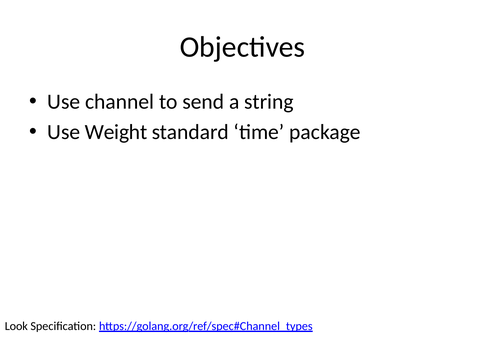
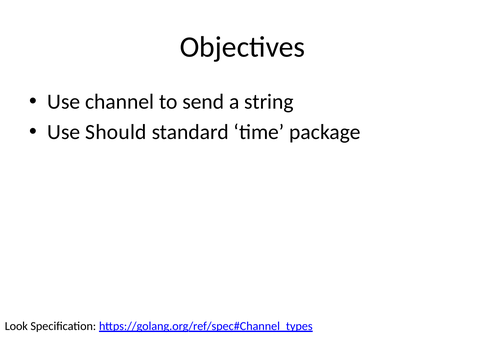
Weight: Weight -> Should
